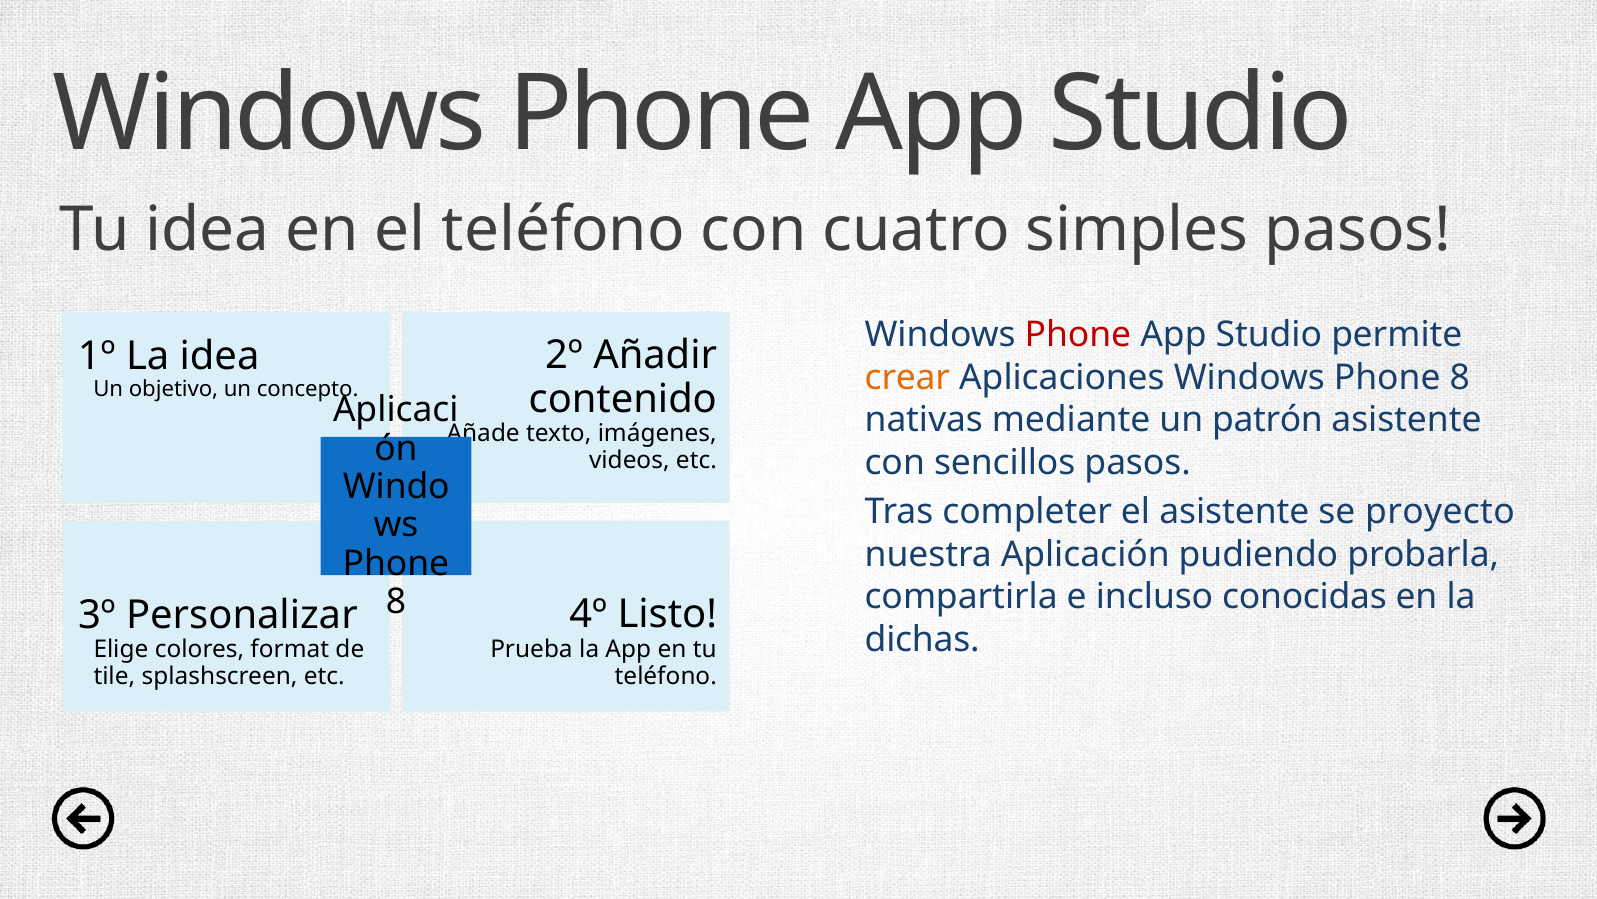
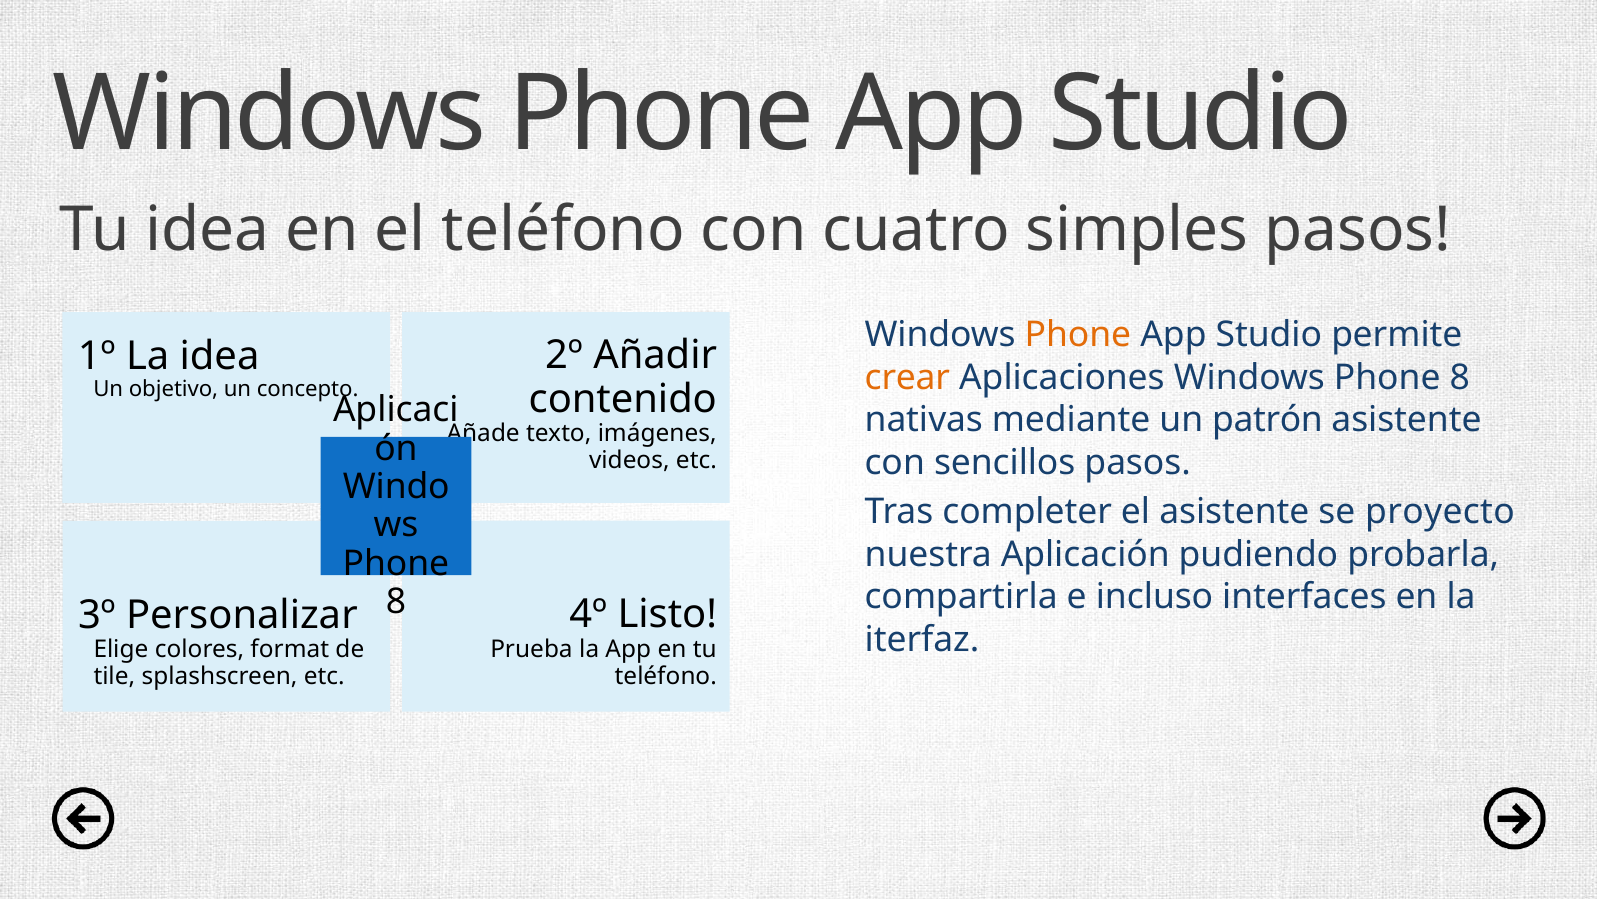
Phone at (1078, 335) colour: red -> orange
conocidas: conocidas -> interfaces
dichas: dichas -> iterfaz
